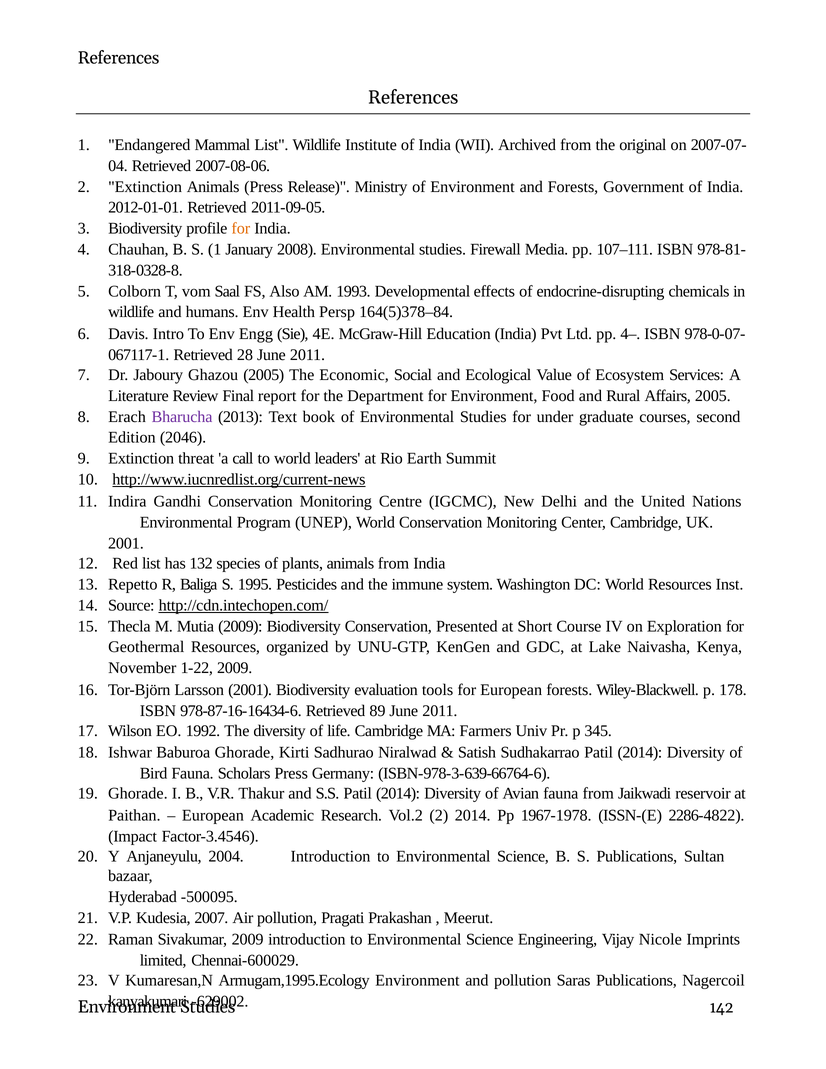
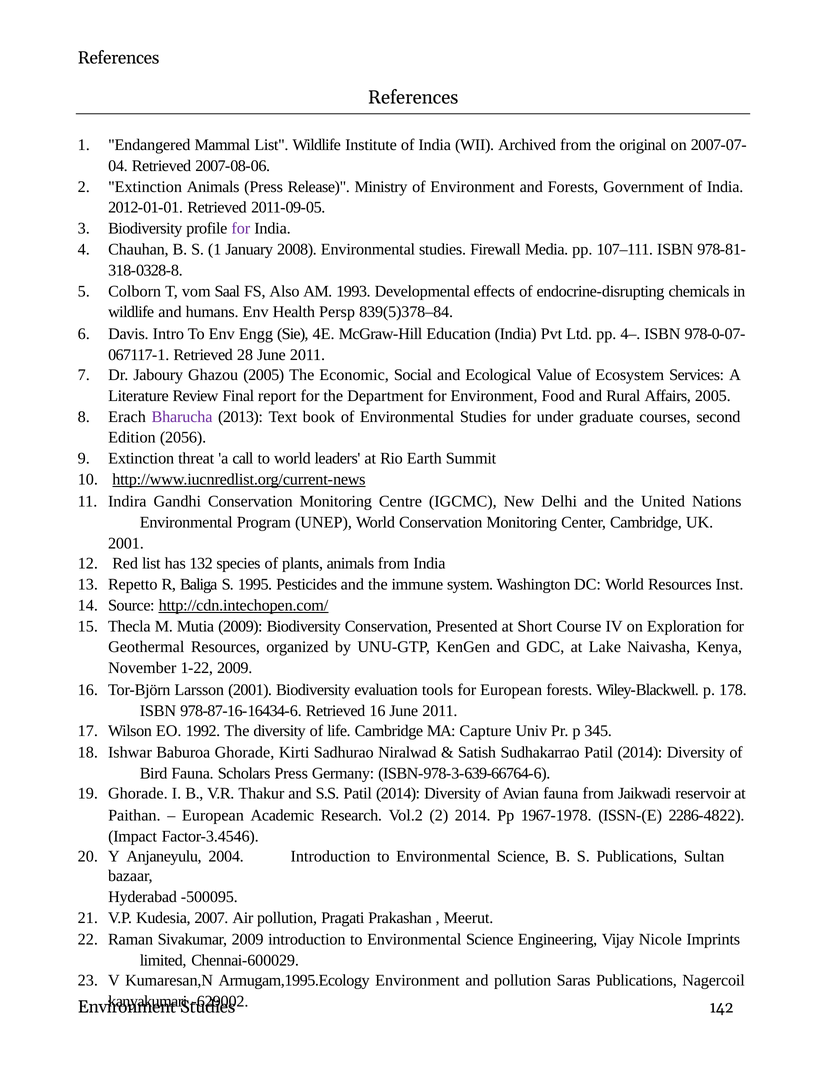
for at (241, 228) colour: orange -> purple
164(5)378–84: 164(5)378–84 -> 839(5)378–84
2046: 2046 -> 2056
Retrieved 89: 89 -> 16
Farmers: Farmers -> Capture
